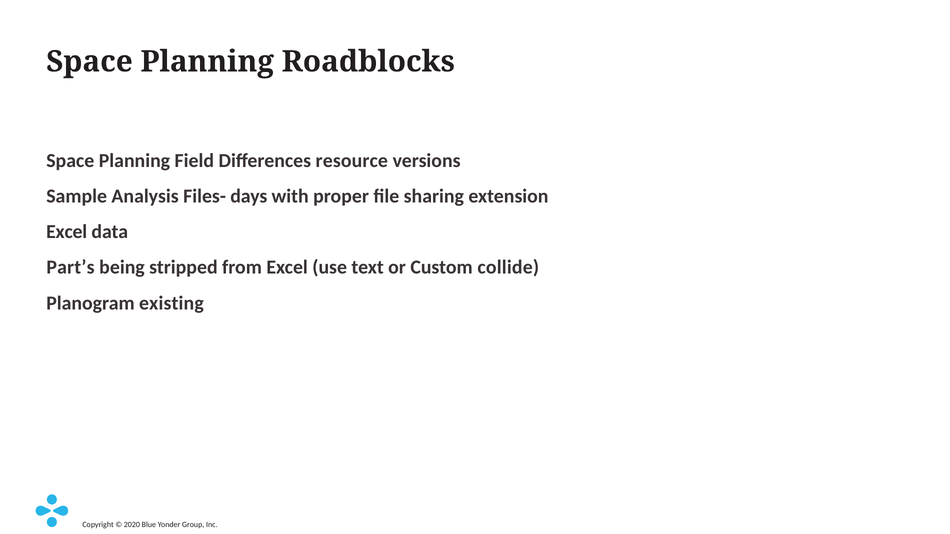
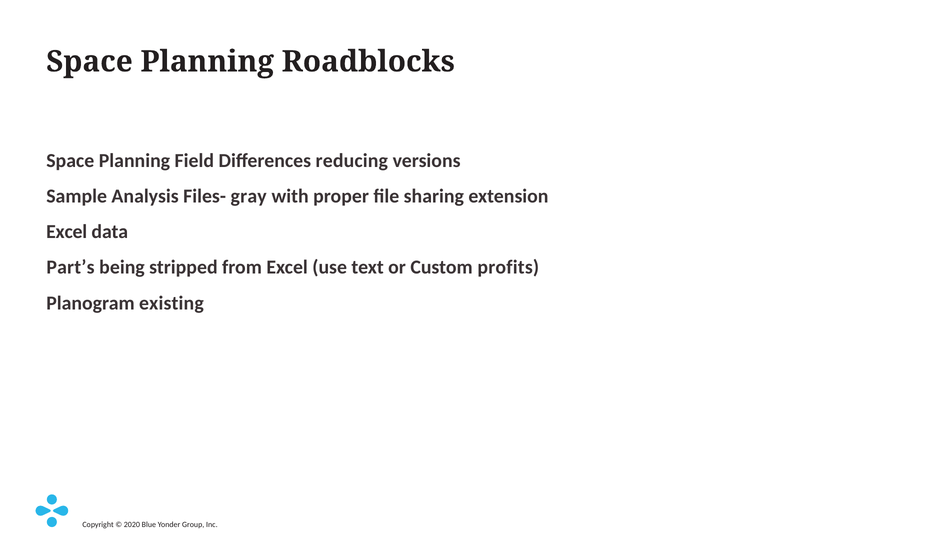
resource: resource -> reducing
days: days -> gray
collide: collide -> profits
